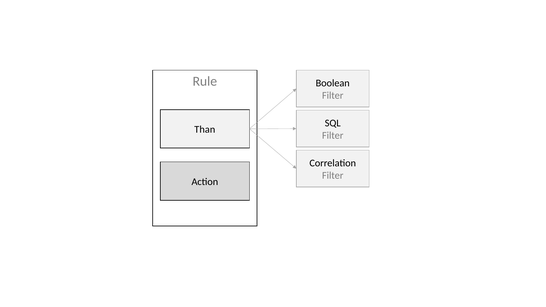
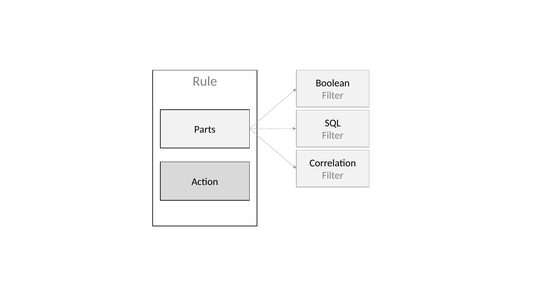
Than: Than -> Parts
